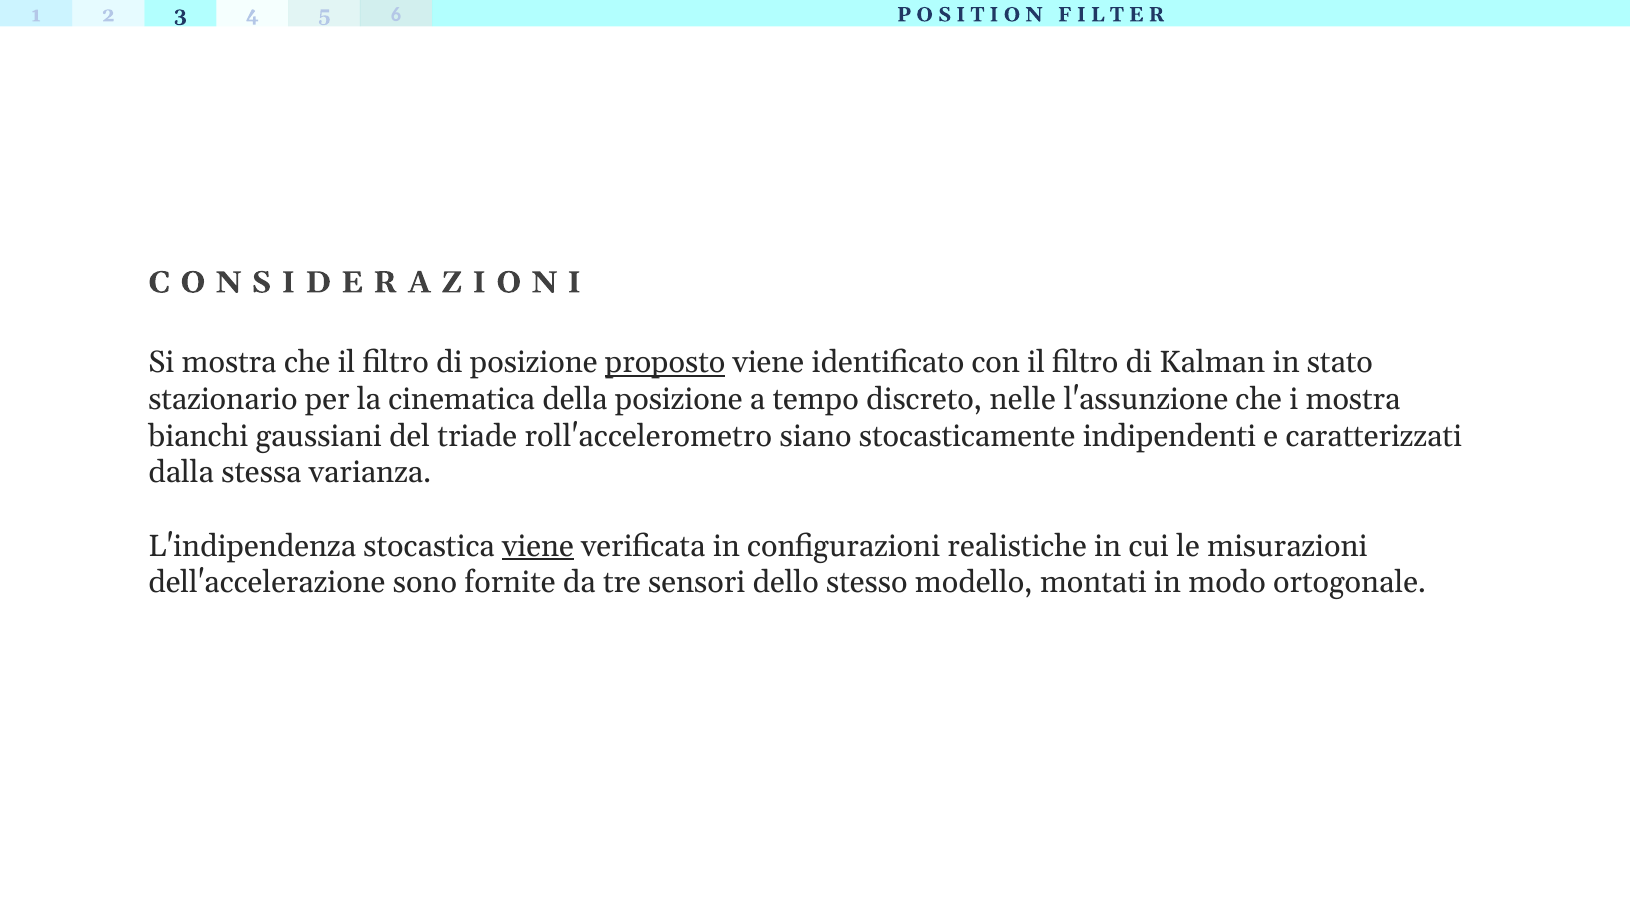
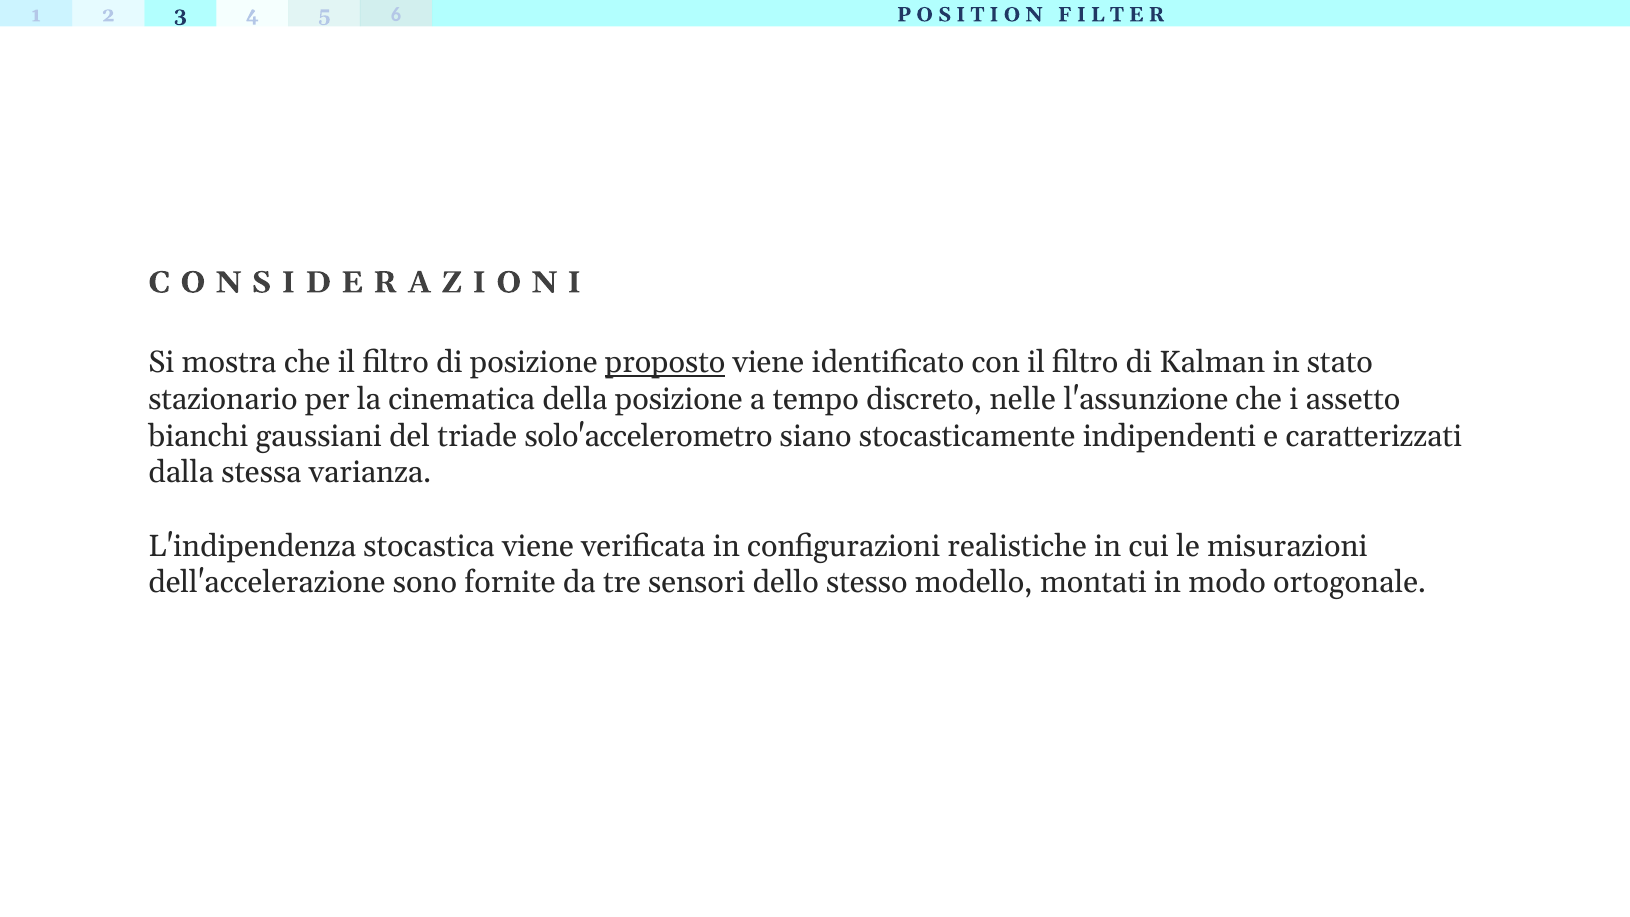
i mostra: mostra -> assetto
roll'accelerometro: roll'accelerometro -> solo'accelerometro
viene at (538, 546) underline: present -> none
